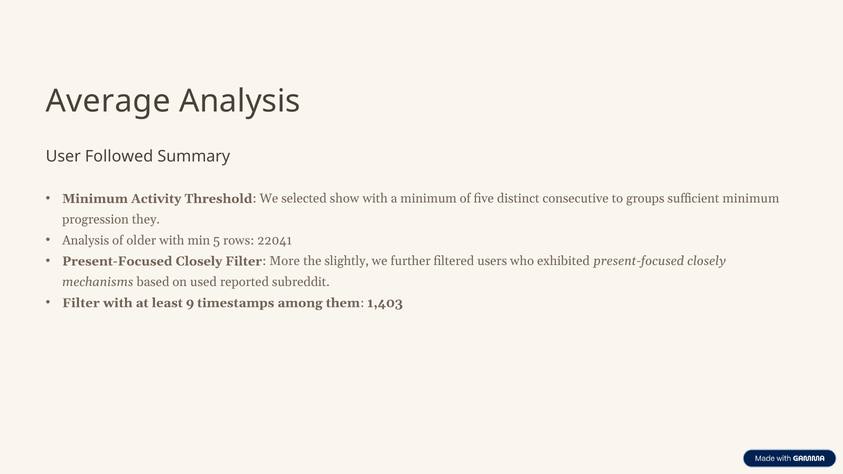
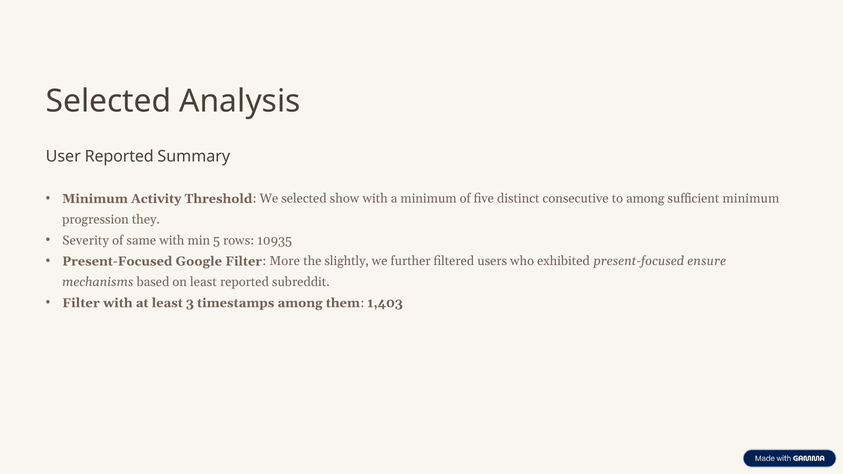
Average at (108, 101): Average -> Selected
User Followed: Followed -> Reported
to groups: groups -> among
Analysis at (86, 241): Analysis -> Severity
older: older -> same
22041: 22041 -> 10935
Closely at (199, 261): Closely -> Google
exhibited present-focused closely: closely -> ensure
on used: used -> least
9: 9 -> 3
